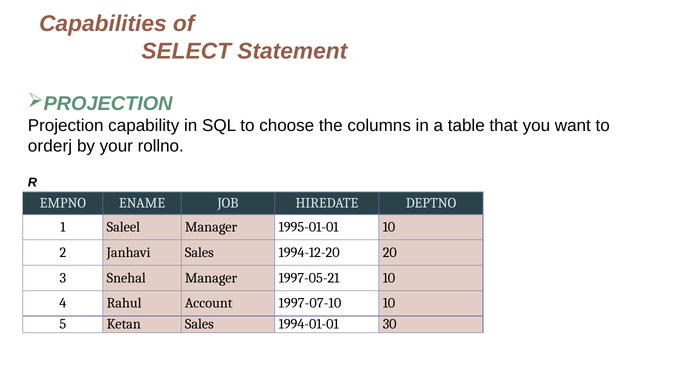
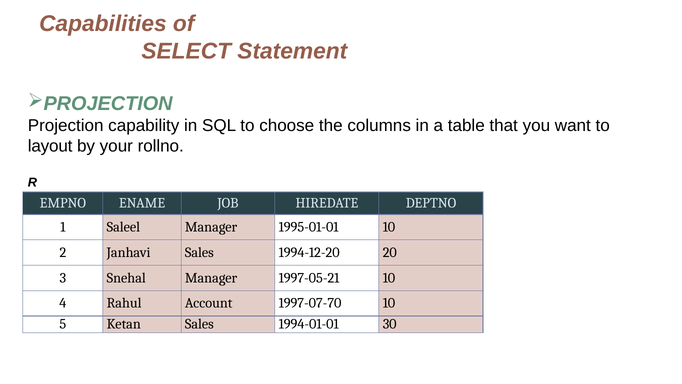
orderj: orderj -> layout
1997-07-10: 1997-07-10 -> 1997-07-70
